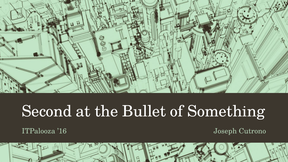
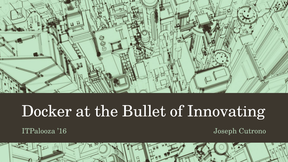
Second: Second -> Docker
Something: Something -> Innovating
